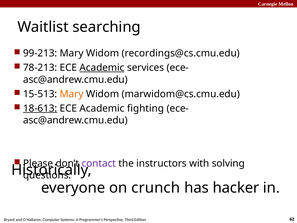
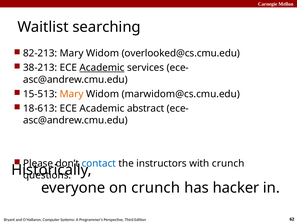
99-213: 99-213 -> 82-213
recordings@cs.cmu.edu: recordings@cs.cmu.edu -> overlooked@cs.cmu.edu
78-213: 78-213 -> 38-213
18-613 underline: present -> none
fighting: fighting -> abstract
contact colour: purple -> blue
with solving: solving -> crunch
